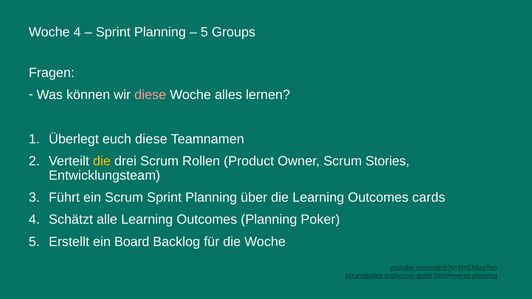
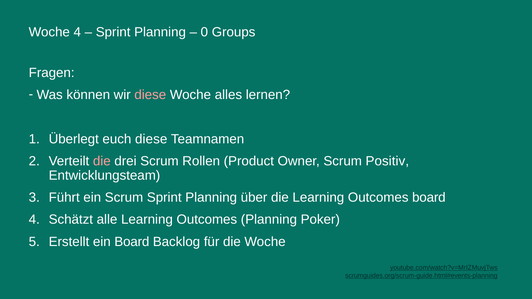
5 at (204, 32): 5 -> 0
die at (102, 161) colour: yellow -> pink
Stories: Stories -> Positiv
Outcomes cards: cards -> board
